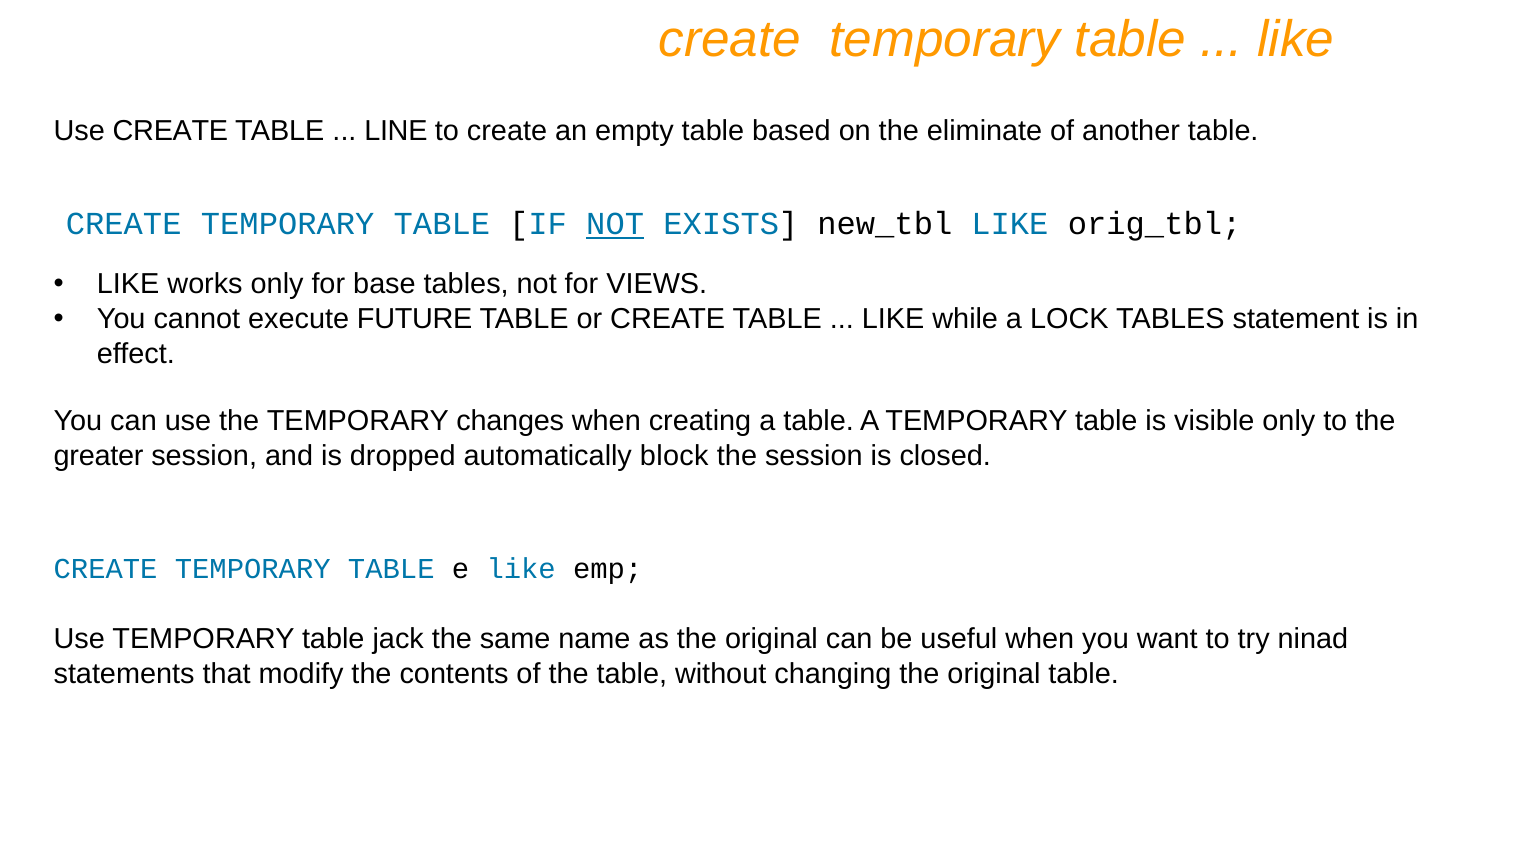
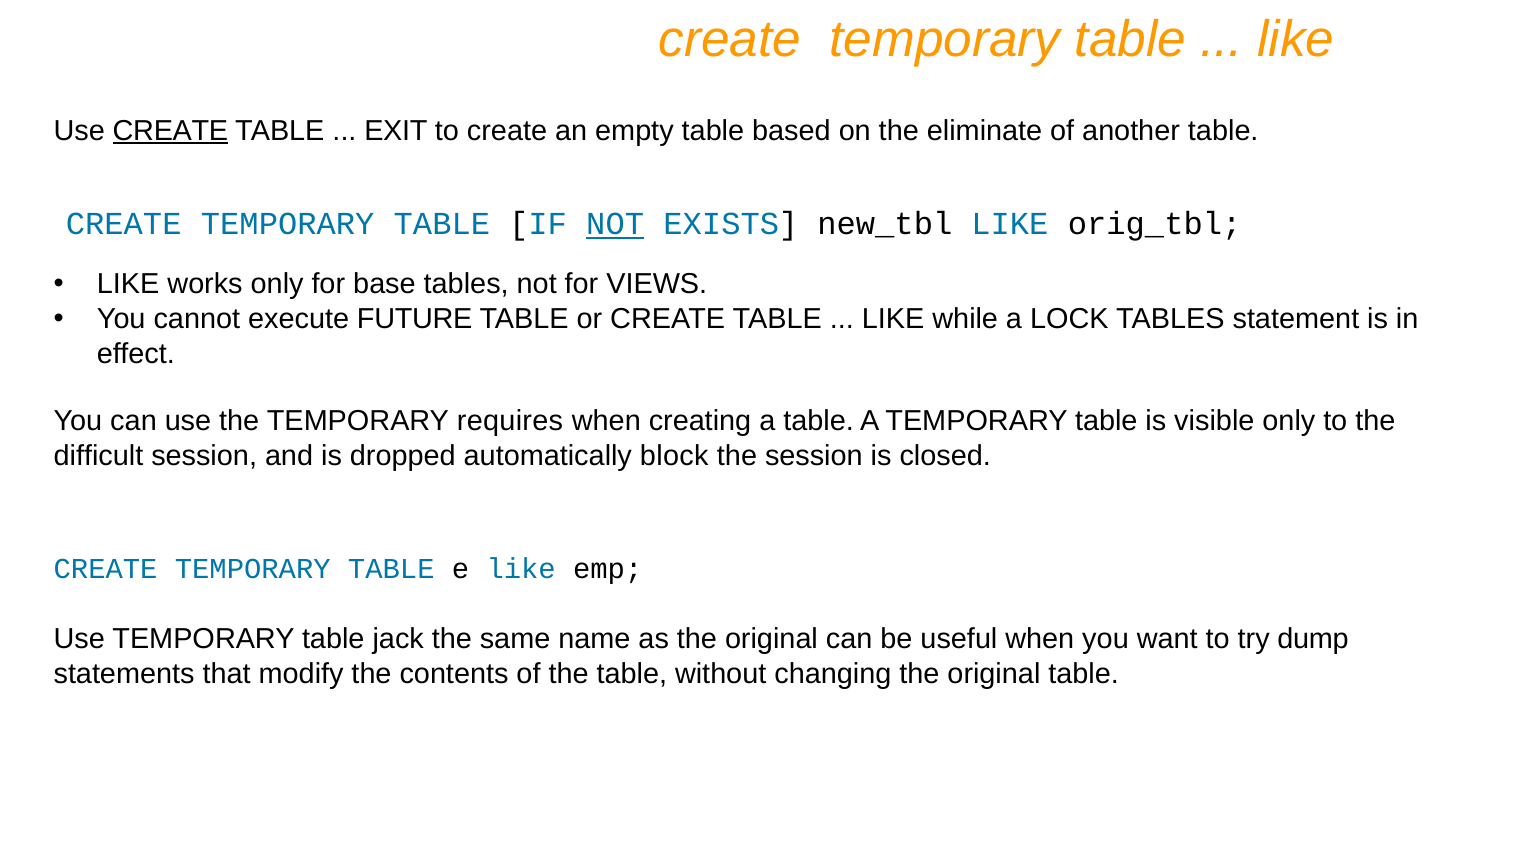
CREATE at (170, 131) underline: none -> present
LINE: LINE -> EXIT
changes: changes -> requires
greater: greater -> difficult
ninad: ninad -> dump
